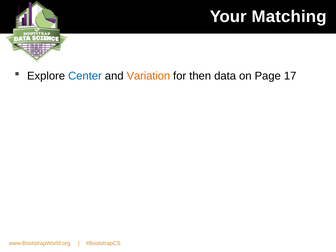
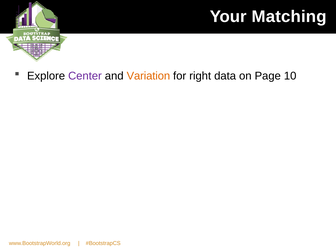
Center colour: blue -> purple
then: then -> right
17: 17 -> 10
